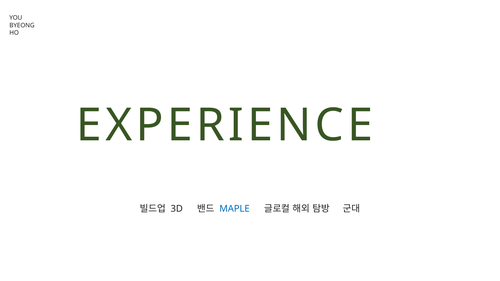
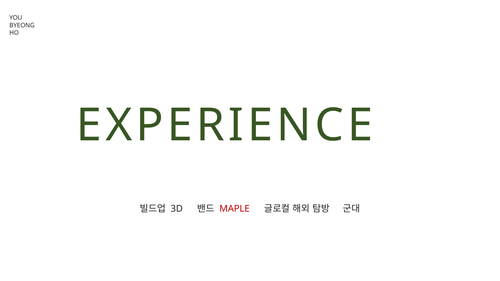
MAPLE colour: blue -> red
